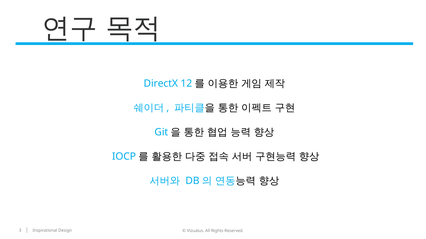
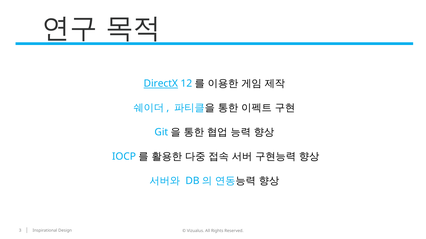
DirectX underline: none -> present
